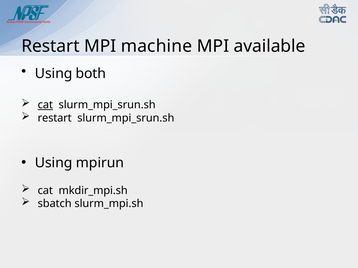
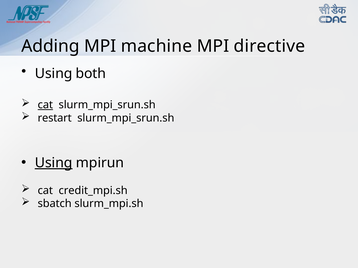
Restart at (50, 46): Restart -> Adding
available: available -> directive
Using at (54, 163) underline: none -> present
mkdir_mpi.sh: mkdir_mpi.sh -> credit_mpi.sh
